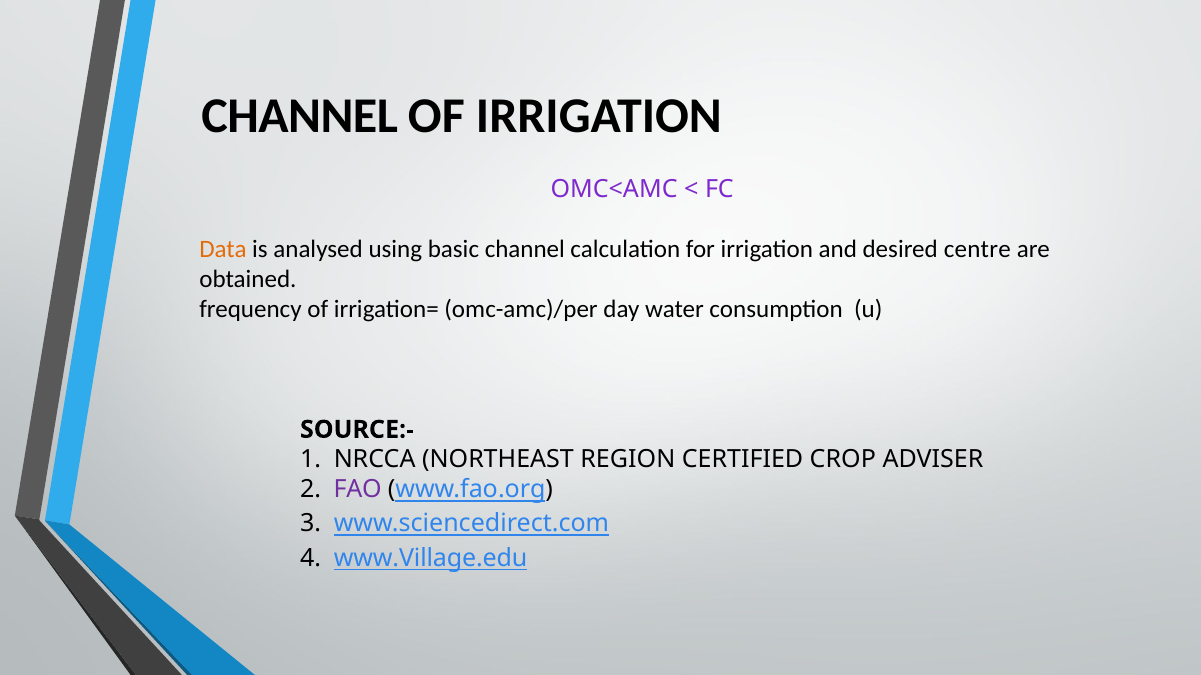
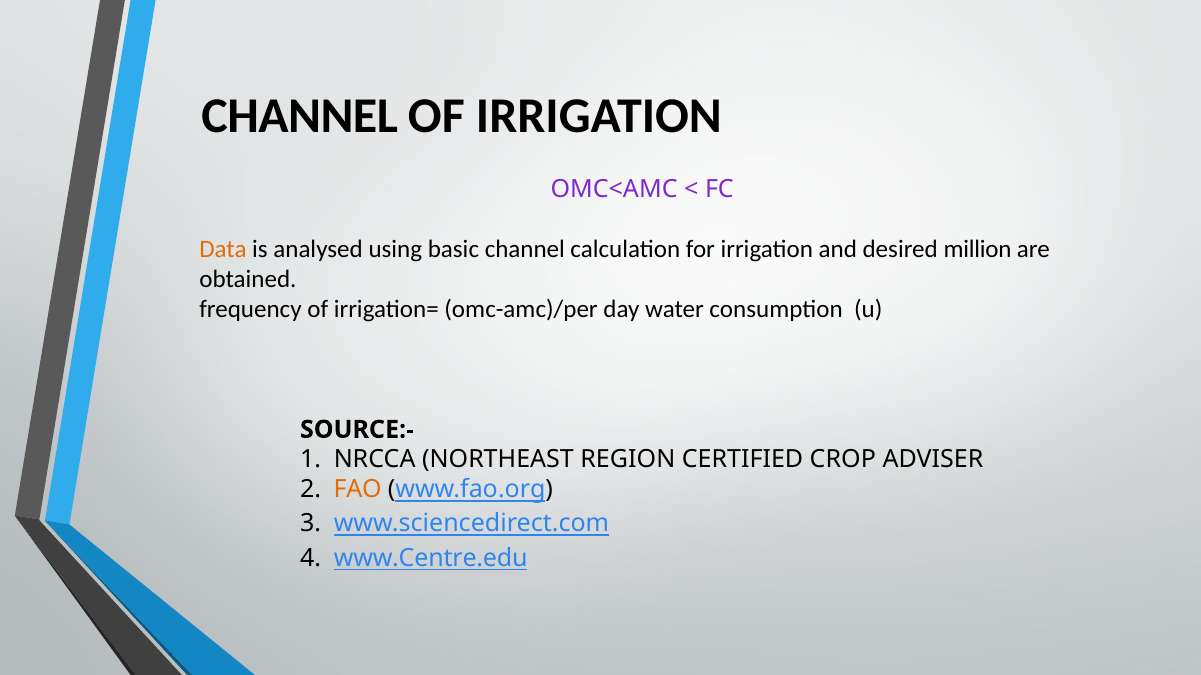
centre: centre -> million
FAO colour: purple -> orange
www.Village.edu: www.Village.edu -> www.Centre.edu
